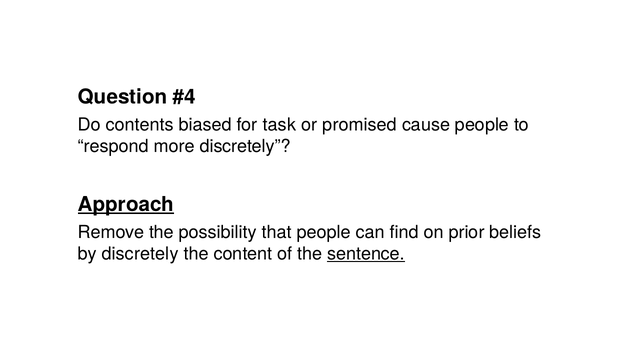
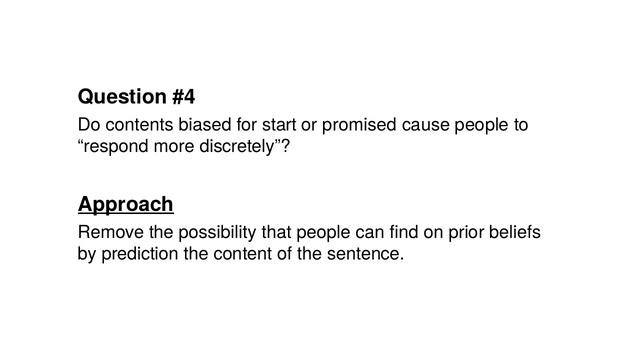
task: task -> start
by discretely: discretely -> prediction
sentence underline: present -> none
